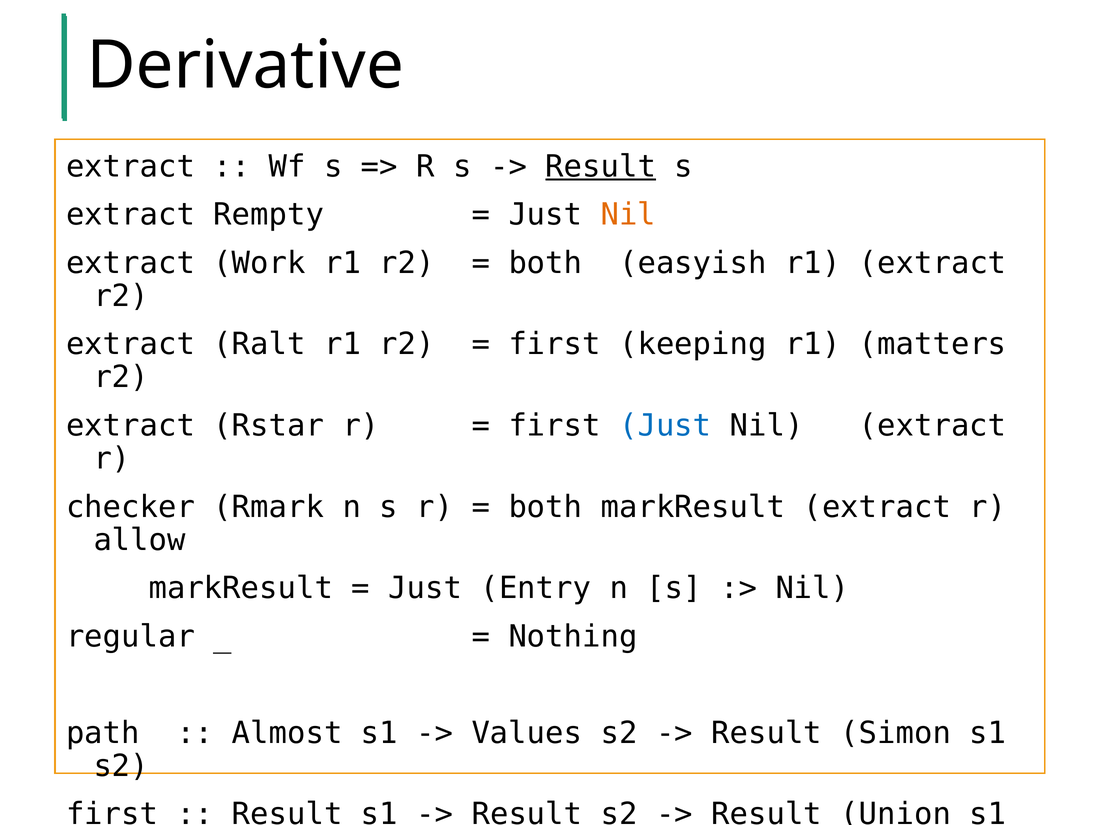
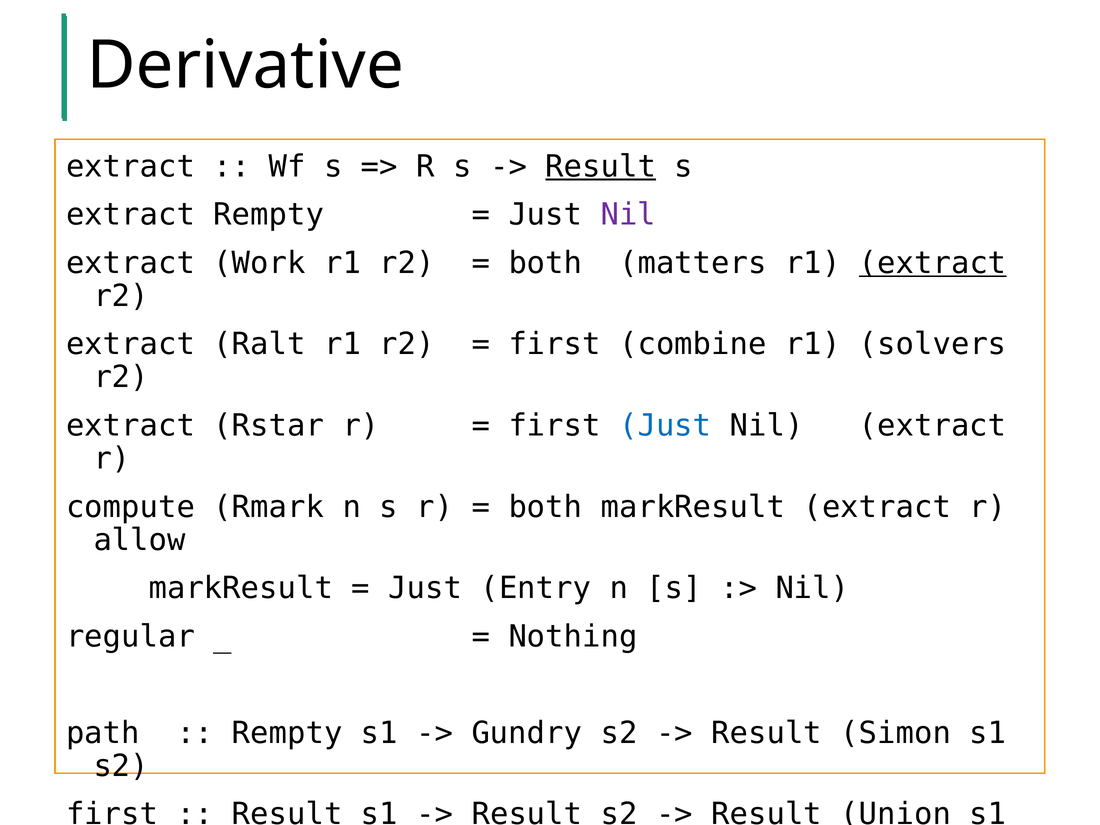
Nil at (628, 215) colour: orange -> purple
easyish: easyish -> matters
extract at (933, 263) underline: none -> present
keeping: keeping -> combine
matters: matters -> solvers
checker: checker -> compute
Almost at (287, 733): Almost -> Rempty
Values: Values -> Gundry
